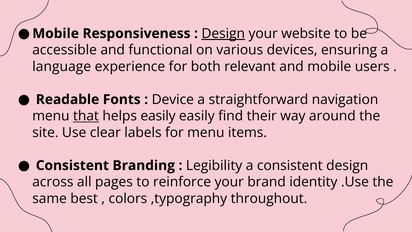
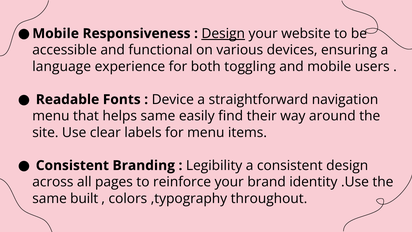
relevant: relevant -> toggling
that underline: present -> none
helps easily: easily -> same
best: best -> built
